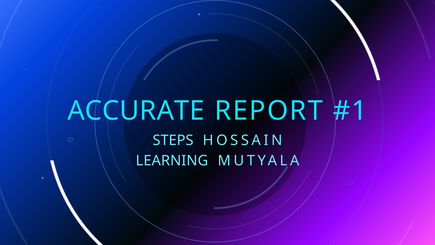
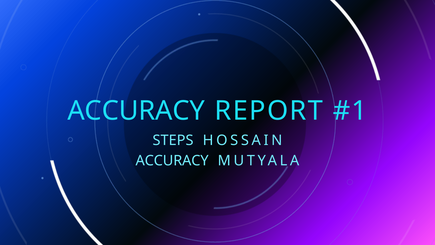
ACCURATE at (136, 111): ACCURATE -> ACCURACY
LEARNING at (172, 161): LEARNING -> ACCURACY
